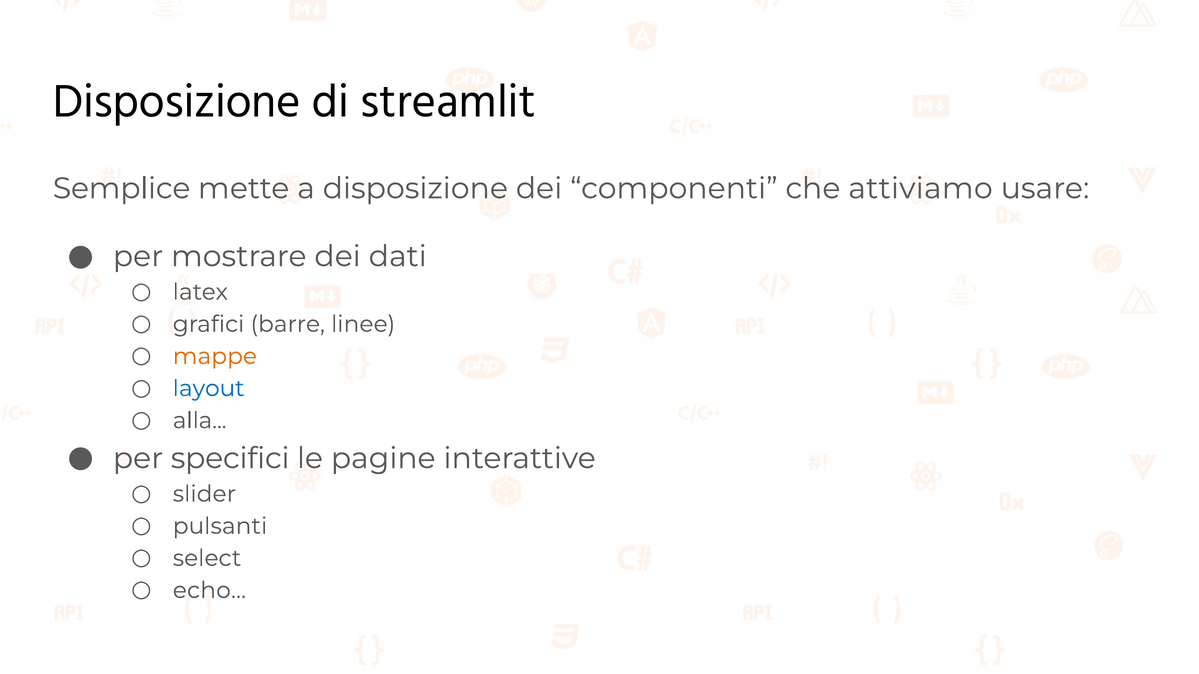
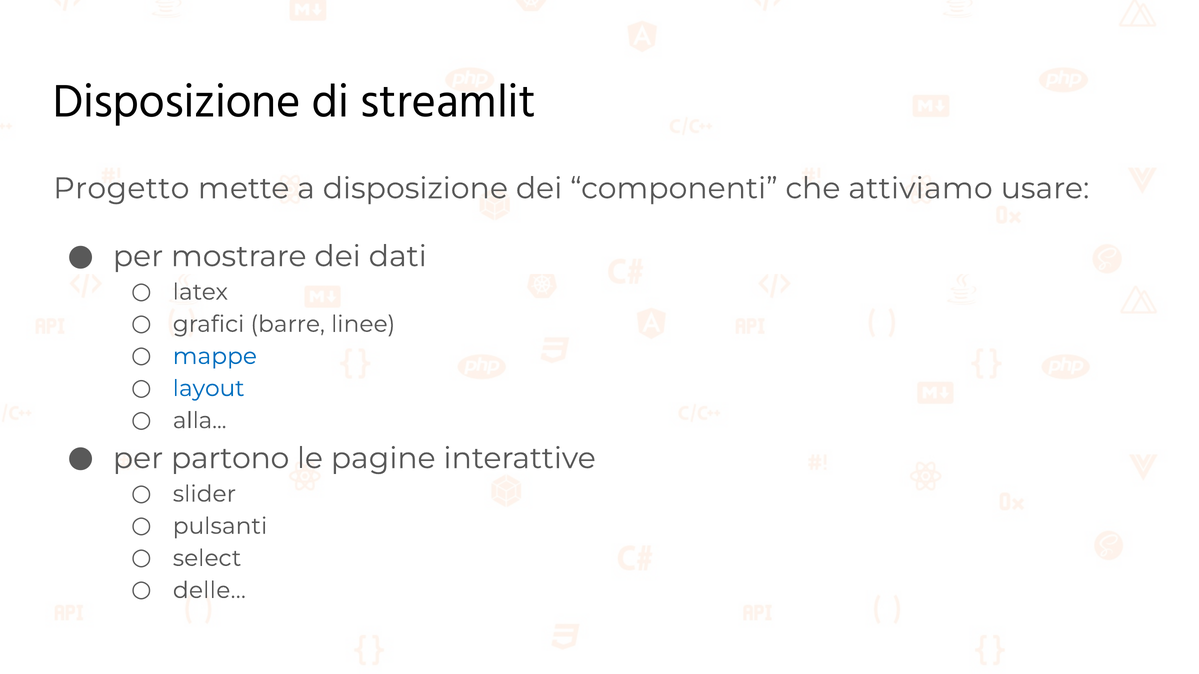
Semplice: Semplice -> Progetto
mappe colour: orange -> blue
specifici: specifici -> partono
echo: echo -> delle
